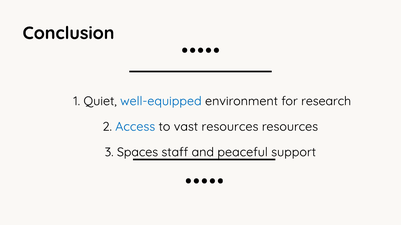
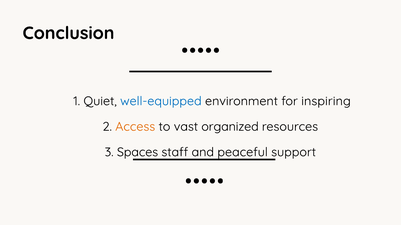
research: research -> inspiring
Access colour: blue -> orange
vast resources: resources -> organized
